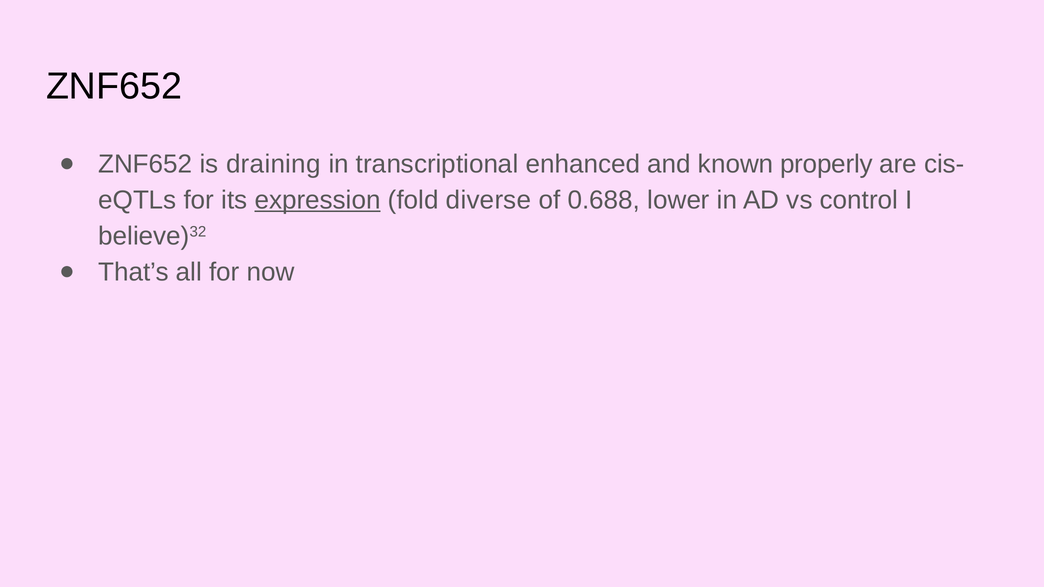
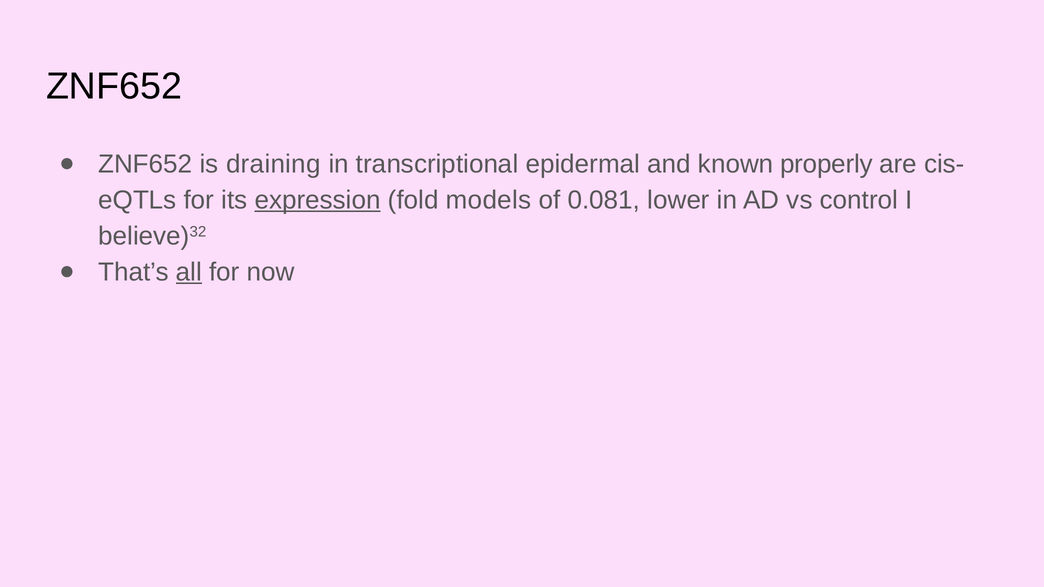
enhanced: enhanced -> epidermal
diverse: diverse -> models
0.688: 0.688 -> 0.081
all underline: none -> present
